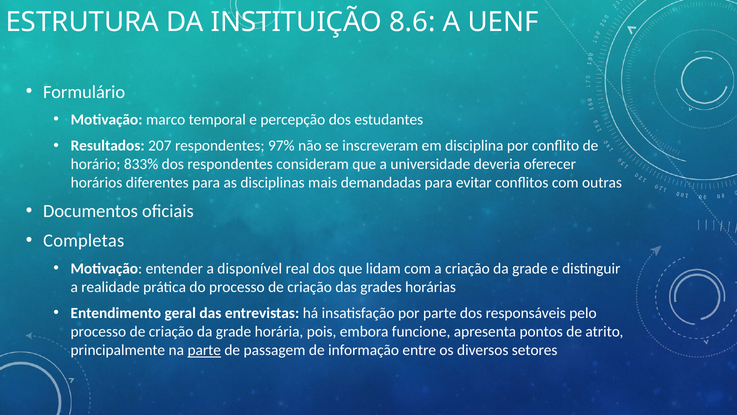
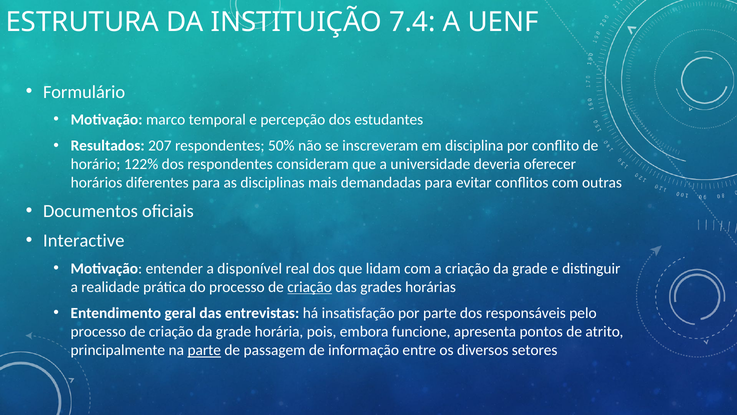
8.6: 8.6 -> 7.4
97%: 97% -> 50%
833%: 833% -> 122%
Completas: Completas -> Interactive
criação at (310, 287) underline: none -> present
